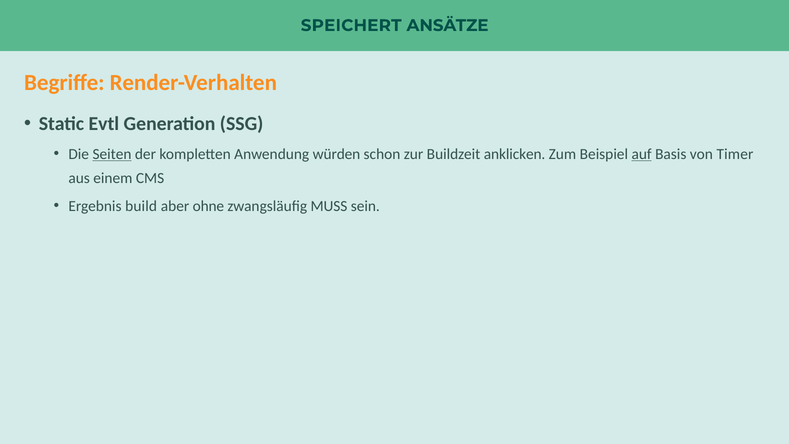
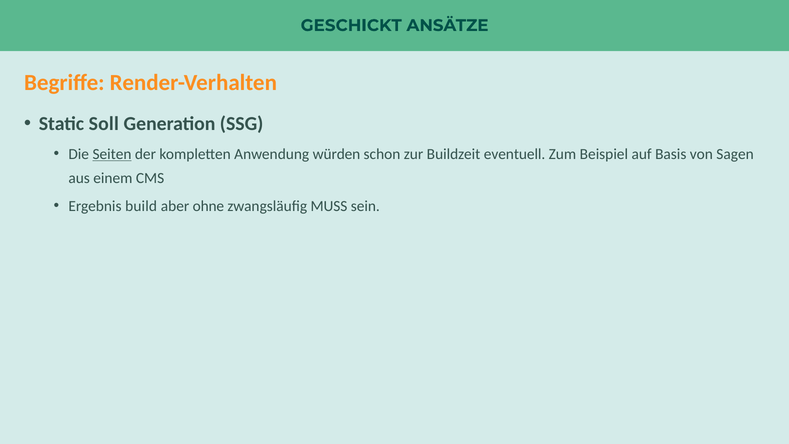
SPEICHERT: SPEICHERT -> GESCHICKT
Evtl: Evtl -> Soll
anklicken: anklicken -> eventuell
auf underline: present -> none
Timer: Timer -> Sagen
